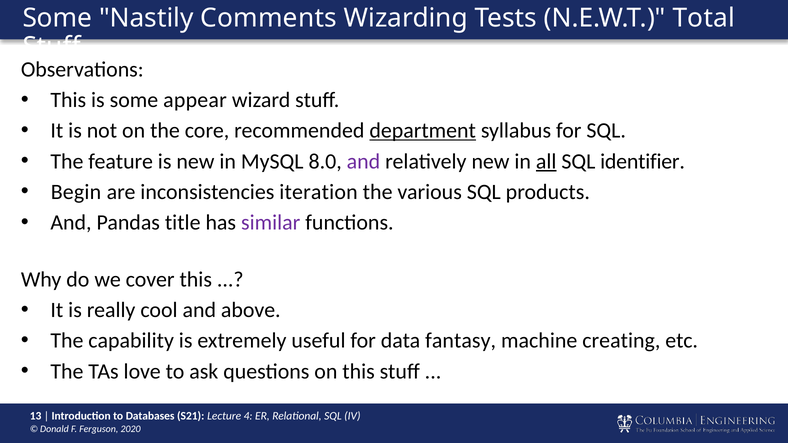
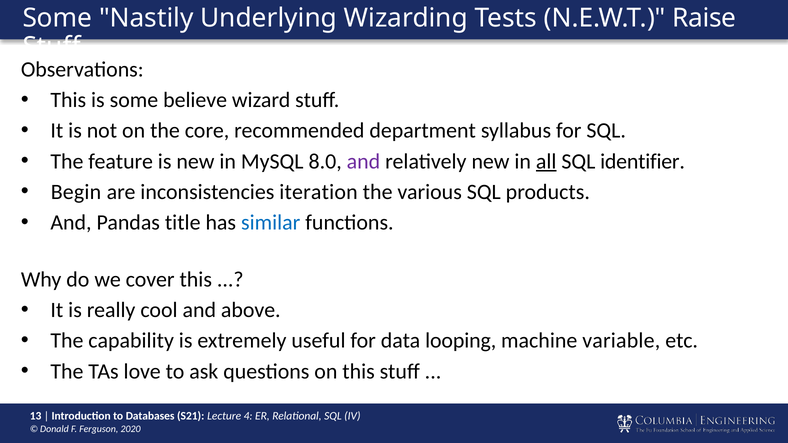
Comments: Comments -> Underlying
Total: Total -> Raise
appear: appear -> believe
department underline: present -> none
similar colour: purple -> blue
fantasy: fantasy -> looping
creating: creating -> variable
